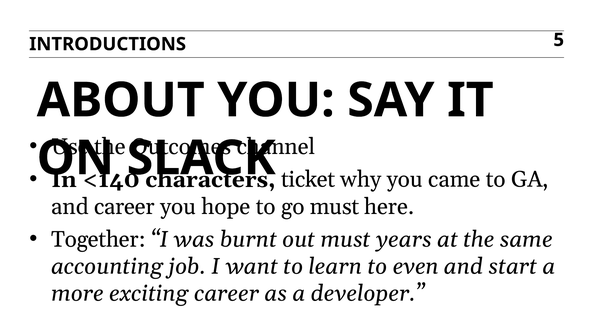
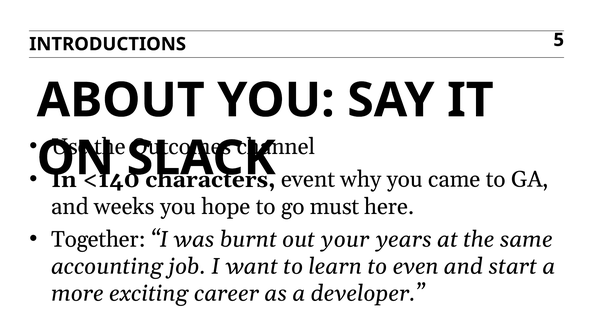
ticket: ticket -> event
and career: career -> weeks
out must: must -> your
